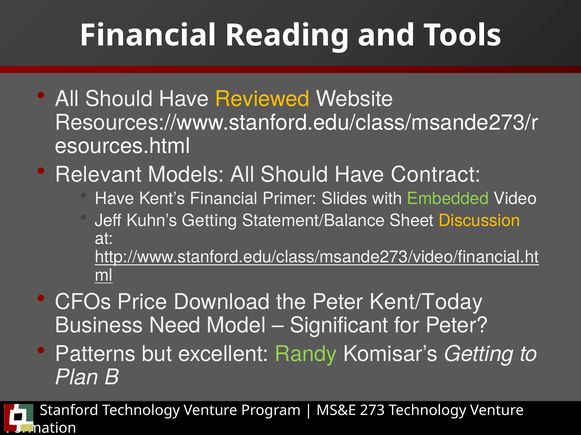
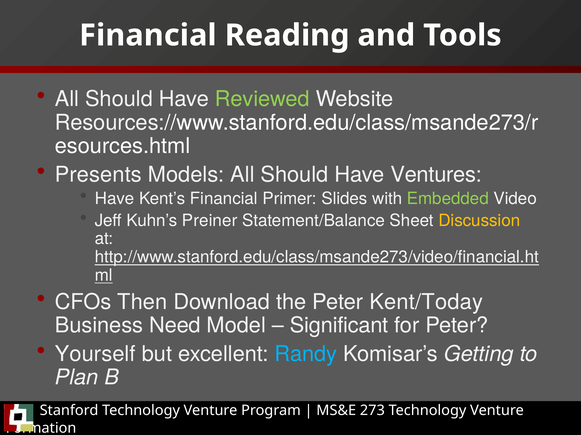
Reviewed colour: yellow -> light green
Relevant: Relevant -> Presents
Contract: Contract -> Ventures
Kuhn’s Getting: Getting -> Preiner
Price: Price -> Then
Patterns: Patterns -> Yourself
Randy colour: light green -> light blue
